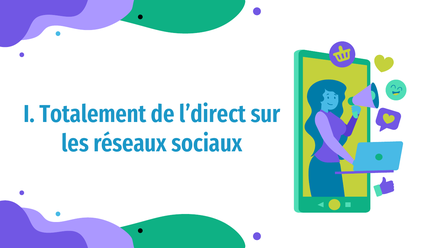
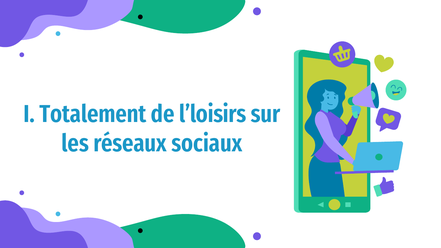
l’direct: l’direct -> l’loisirs
